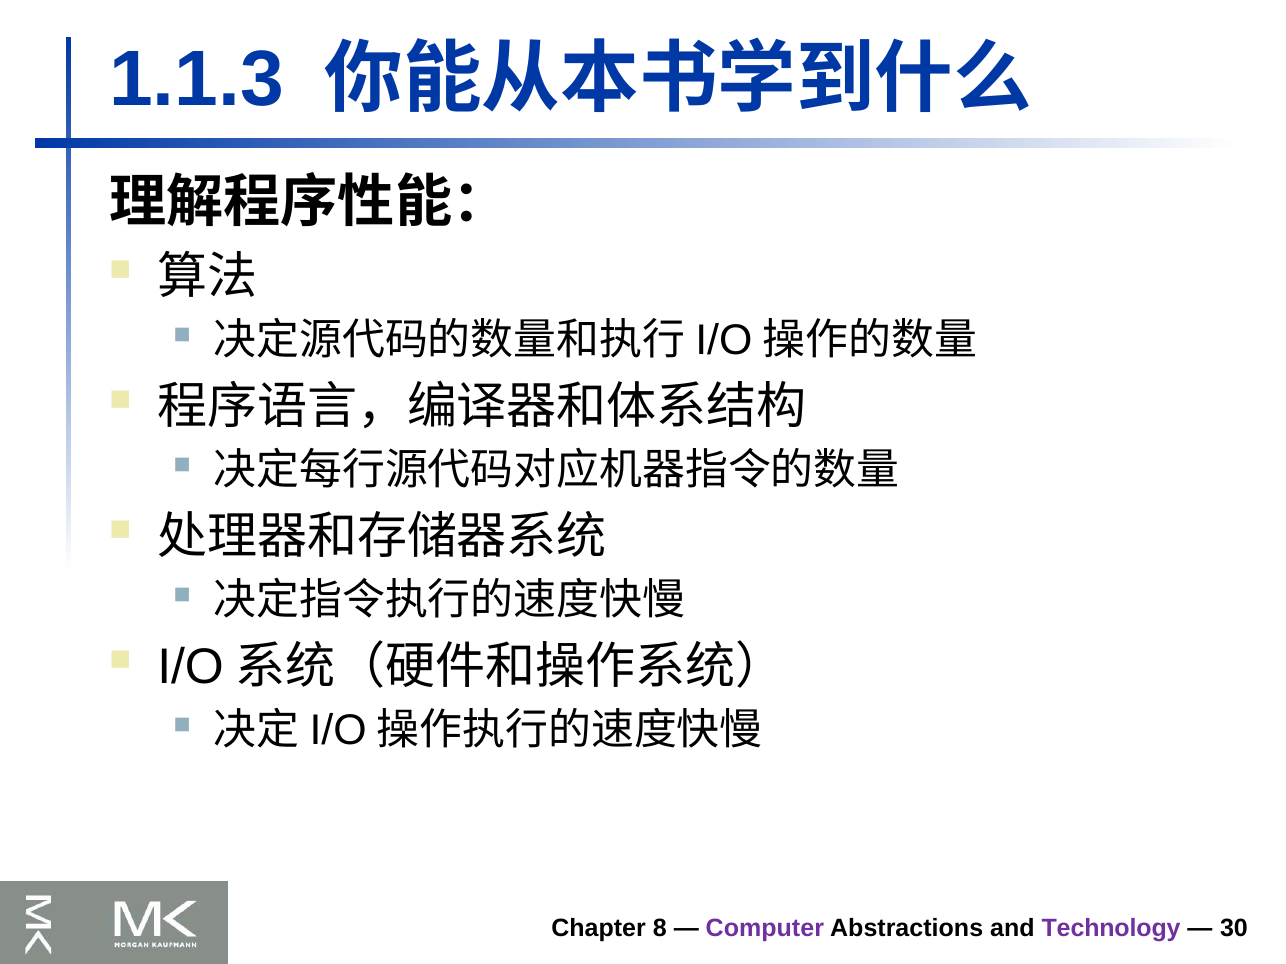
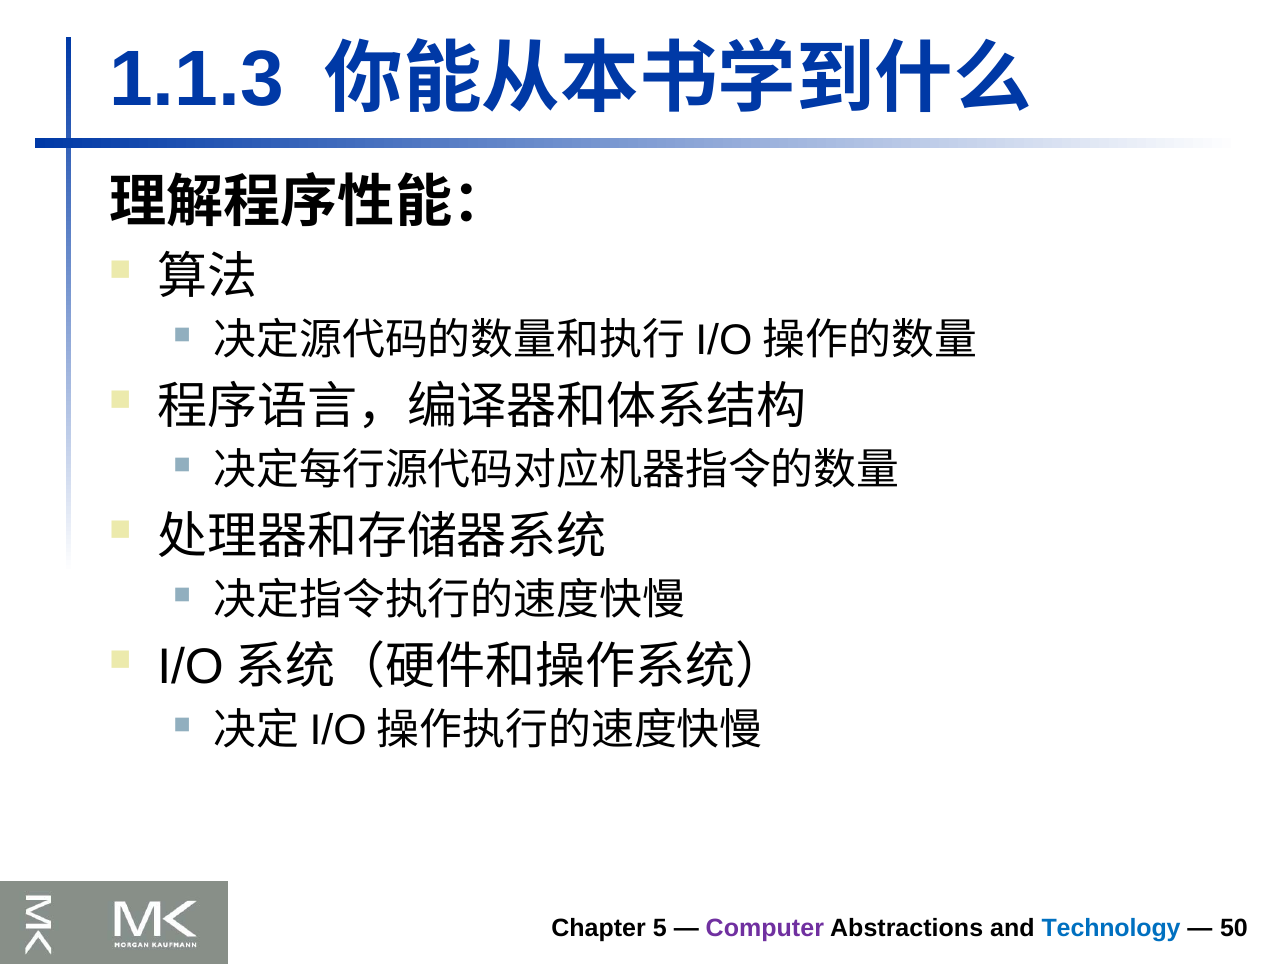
8: 8 -> 5
Technology colour: purple -> blue
30: 30 -> 50
